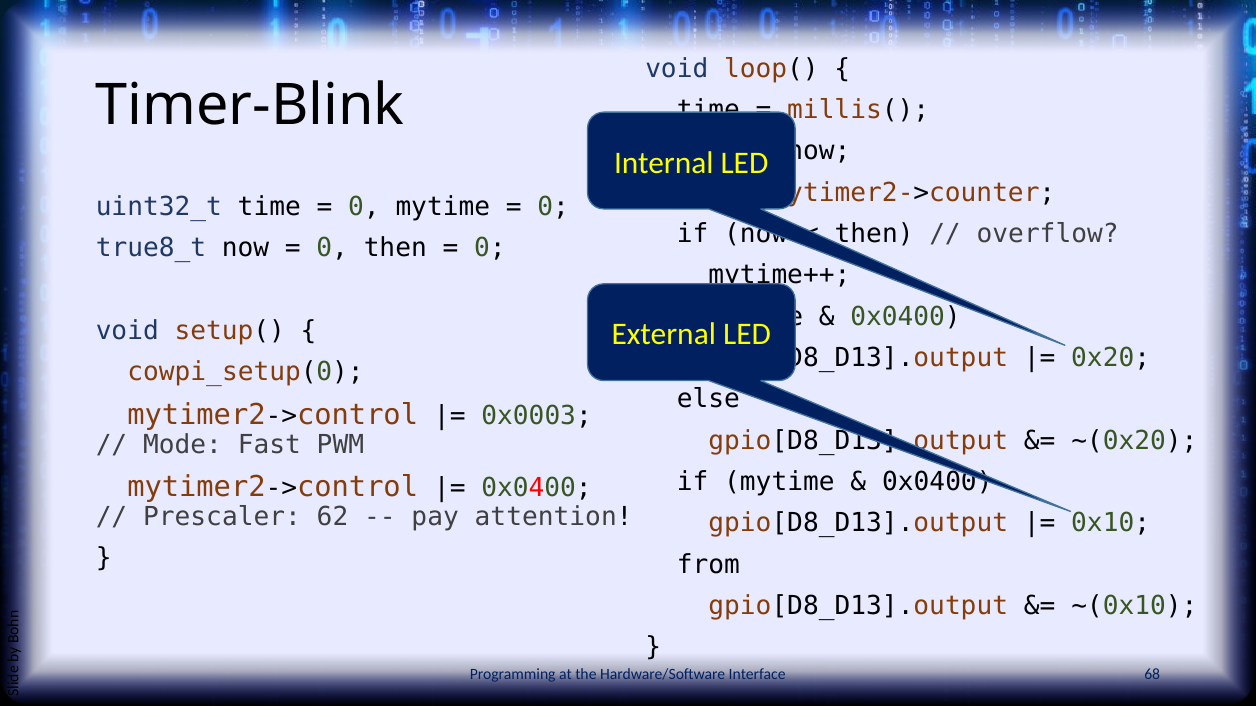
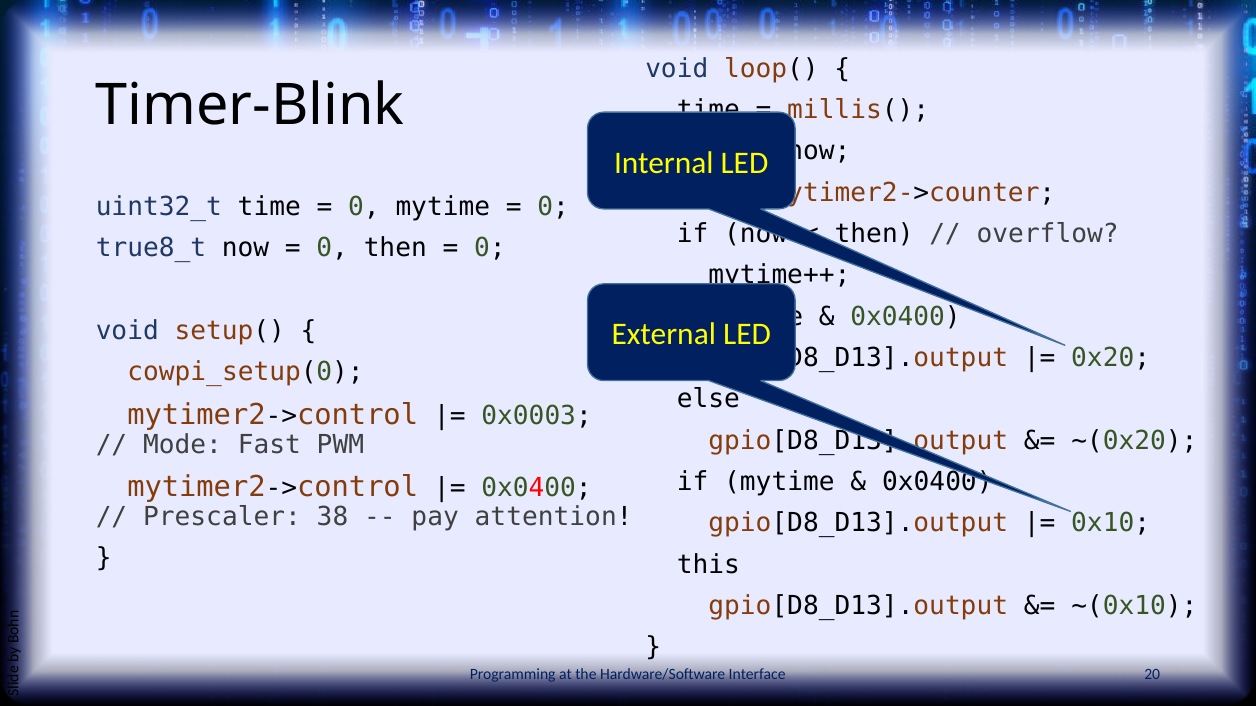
62: 62 -> 38
from: from -> this
68: 68 -> 20
